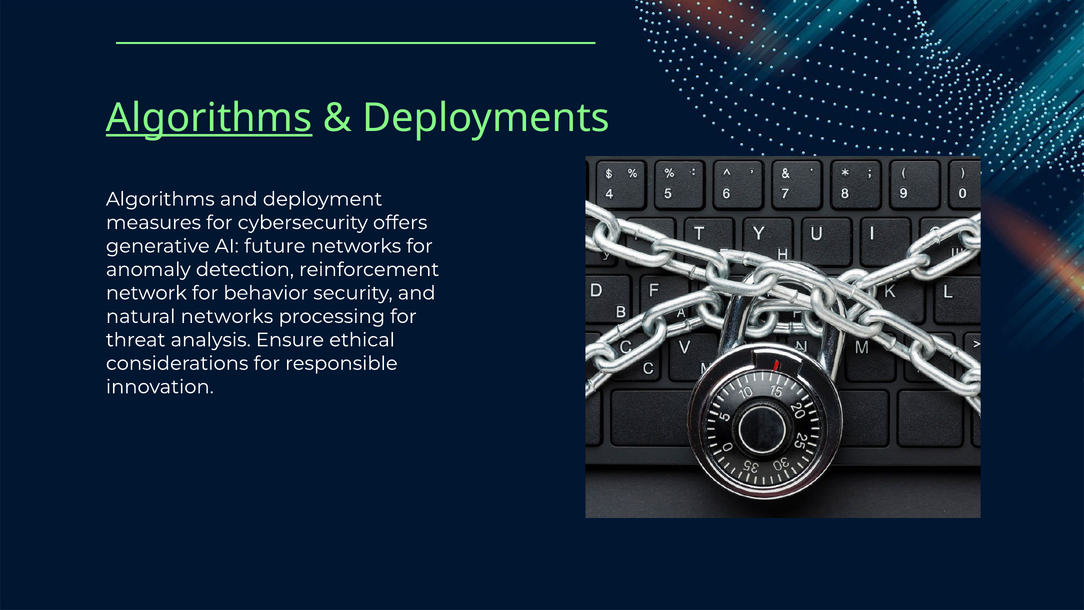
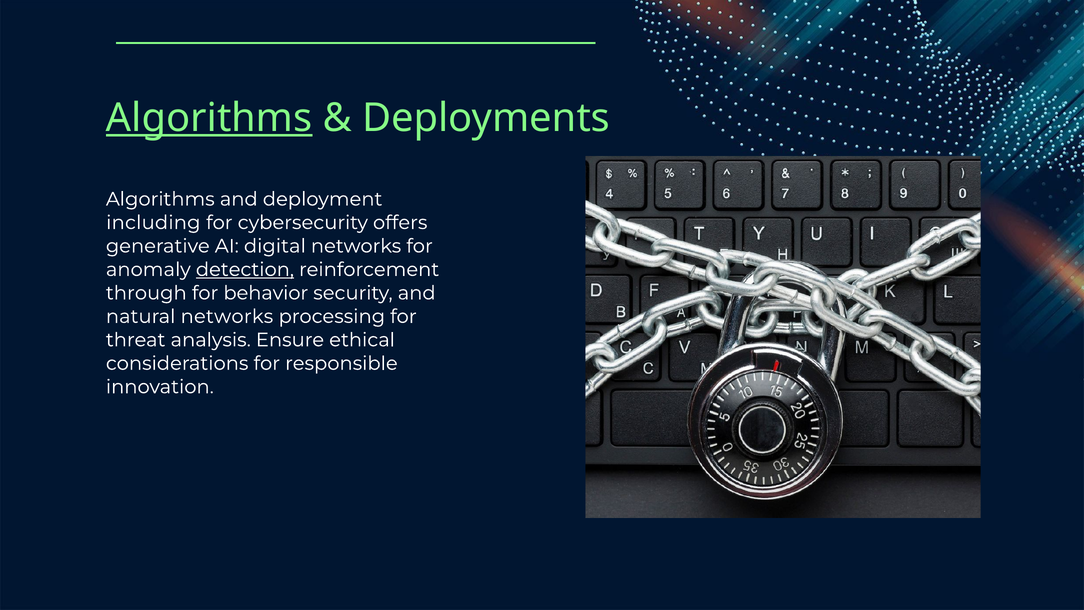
measures: measures -> including
future: future -> digital
detection underline: none -> present
network: network -> through
